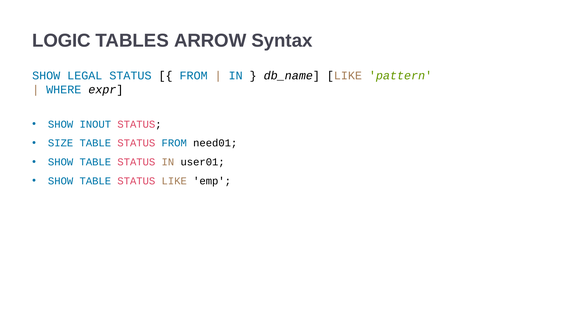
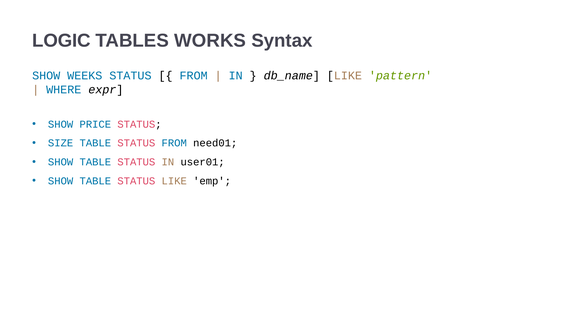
ARROW: ARROW -> WORKS
LEGAL: LEGAL -> WEEKS
INOUT: INOUT -> PRICE
